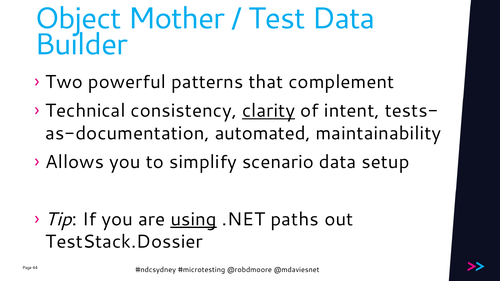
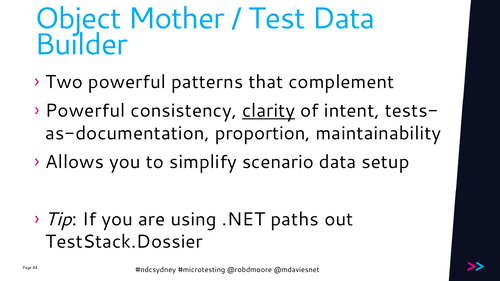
Technical at (85, 111): Technical -> Powerful
automated: automated -> proportion
using underline: present -> none
